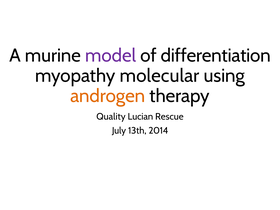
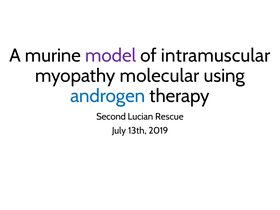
differentiation: differentiation -> intramuscular
androgen colour: orange -> blue
Quality: Quality -> Second
2014: 2014 -> 2019
